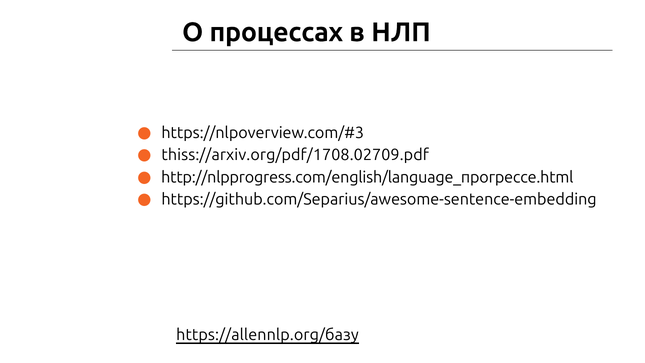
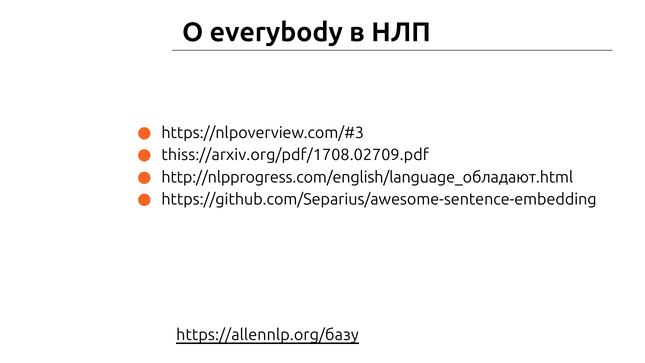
процессах: процессах -> everybody
http://nlpprogress.com/english/language_прогрессе.html: http://nlpprogress.com/english/language_прогрессе.html -> http://nlpprogress.com/english/language_обладают.html
